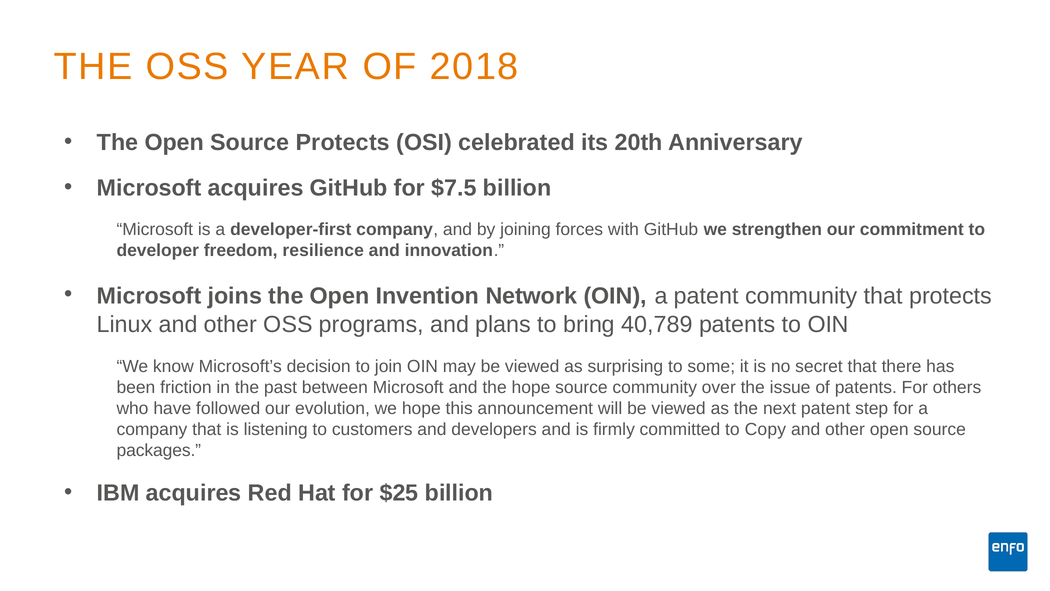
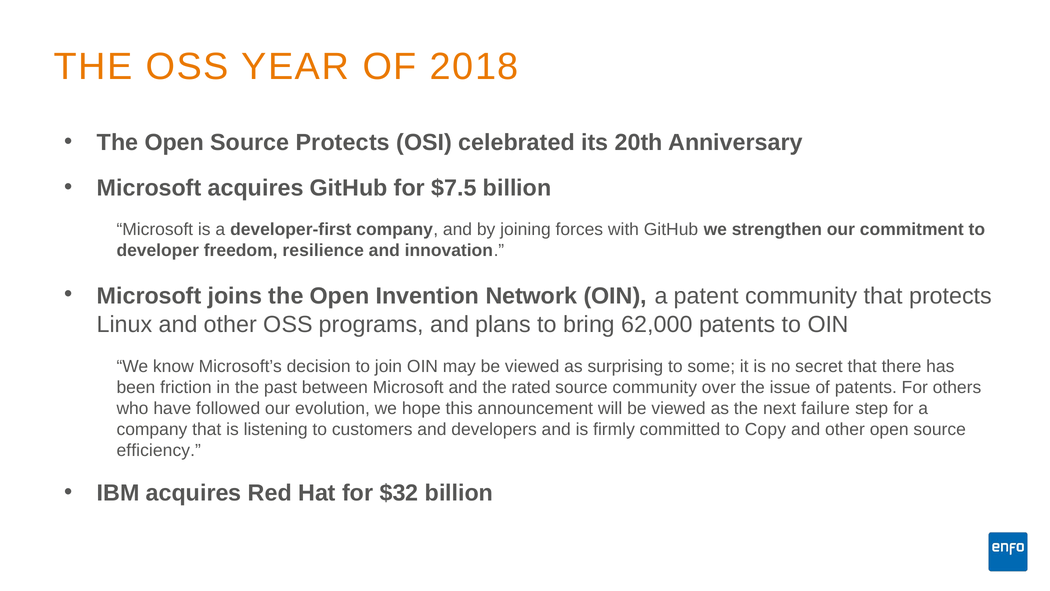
40,789: 40,789 -> 62,000
the hope: hope -> rated
next patent: patent -> failure
packages: packages -> efficiency
$25: $25 -> $32
